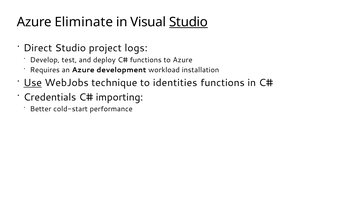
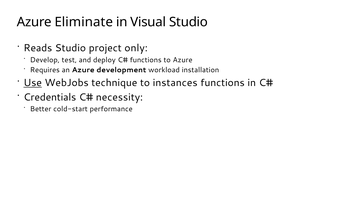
Studio at (189, 22) underline: present -> none
Direct: Direct -> Reads
logs: logs -> only
identities: identities -> instances
importing: importing -> necessity
